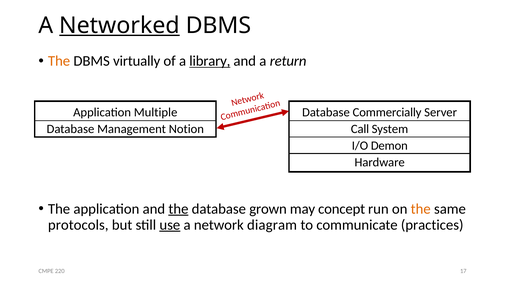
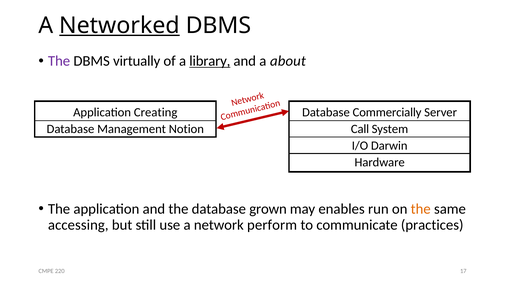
The at (59, 61) colour: orange -> purple
return: return -> about
Multiple: Multiple -> Creating
Demon: Demon -> Darwin
the at (178, 209) underline: present -> none
concept: concept -> enables
protocols: protocols -> accessing
use underline: present -> none
diagram: diagram -> perform
